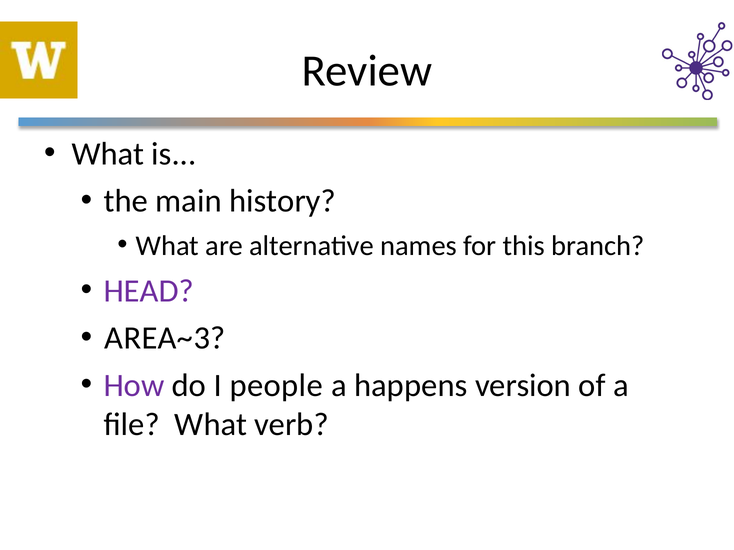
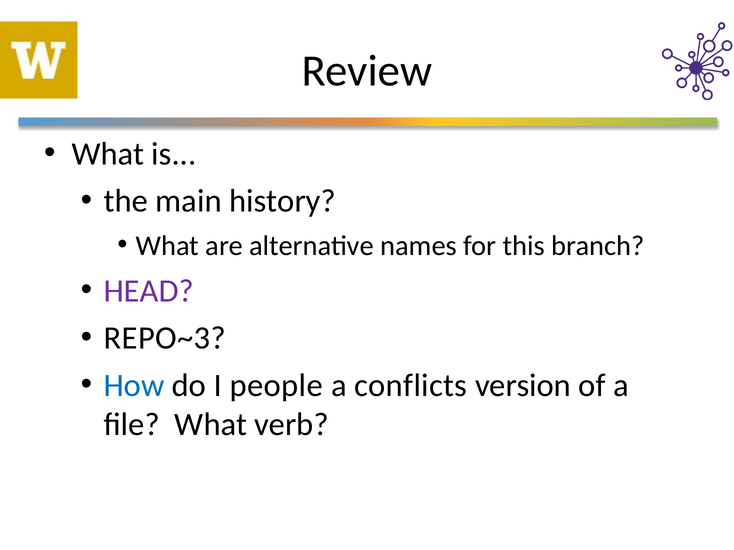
AREA~3: AREA~3 -> REPO~3
How colour: purple -> blue
happens: happens -> conflicts
